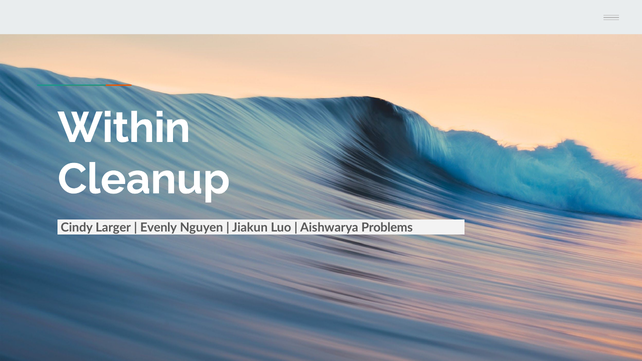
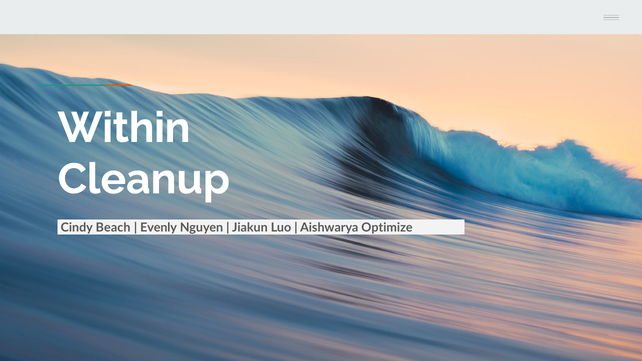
Larger: Larger -> Beach
Problems: Problems -> Optimize
